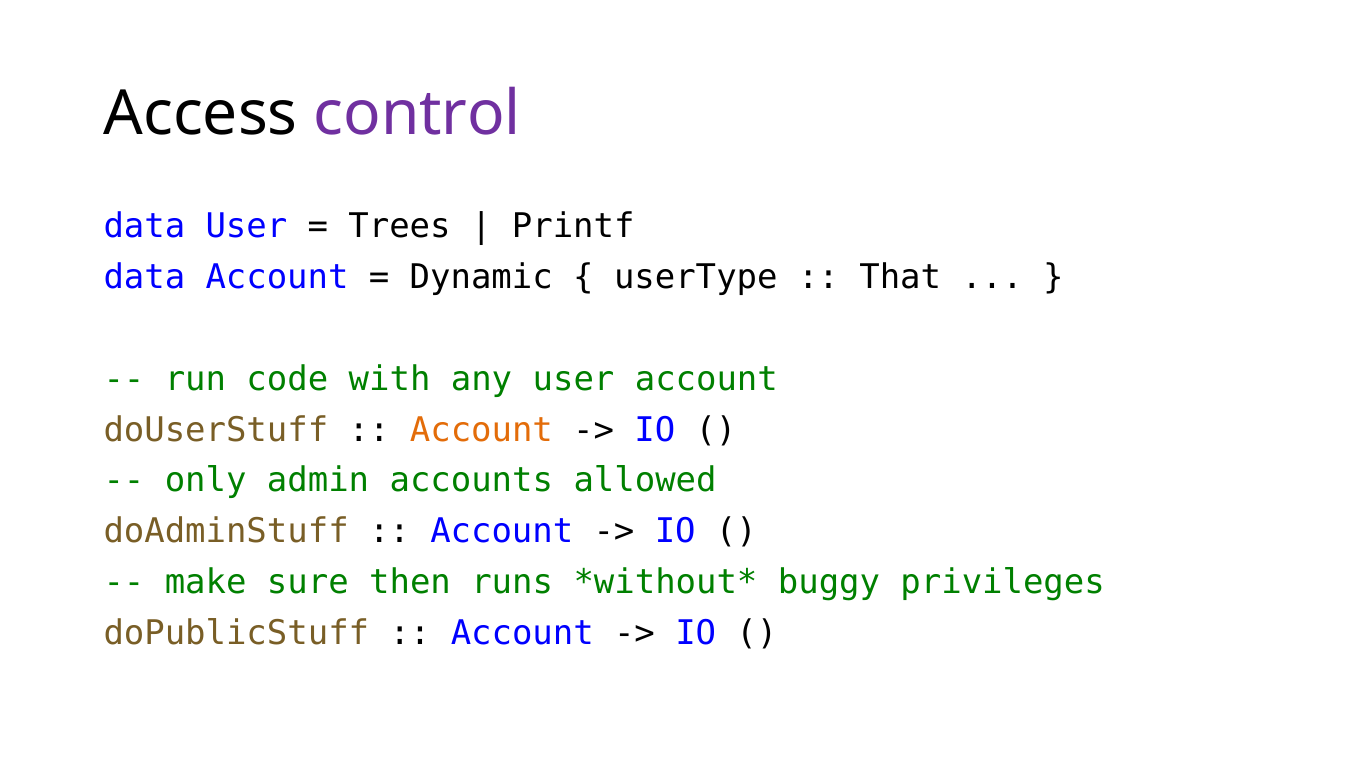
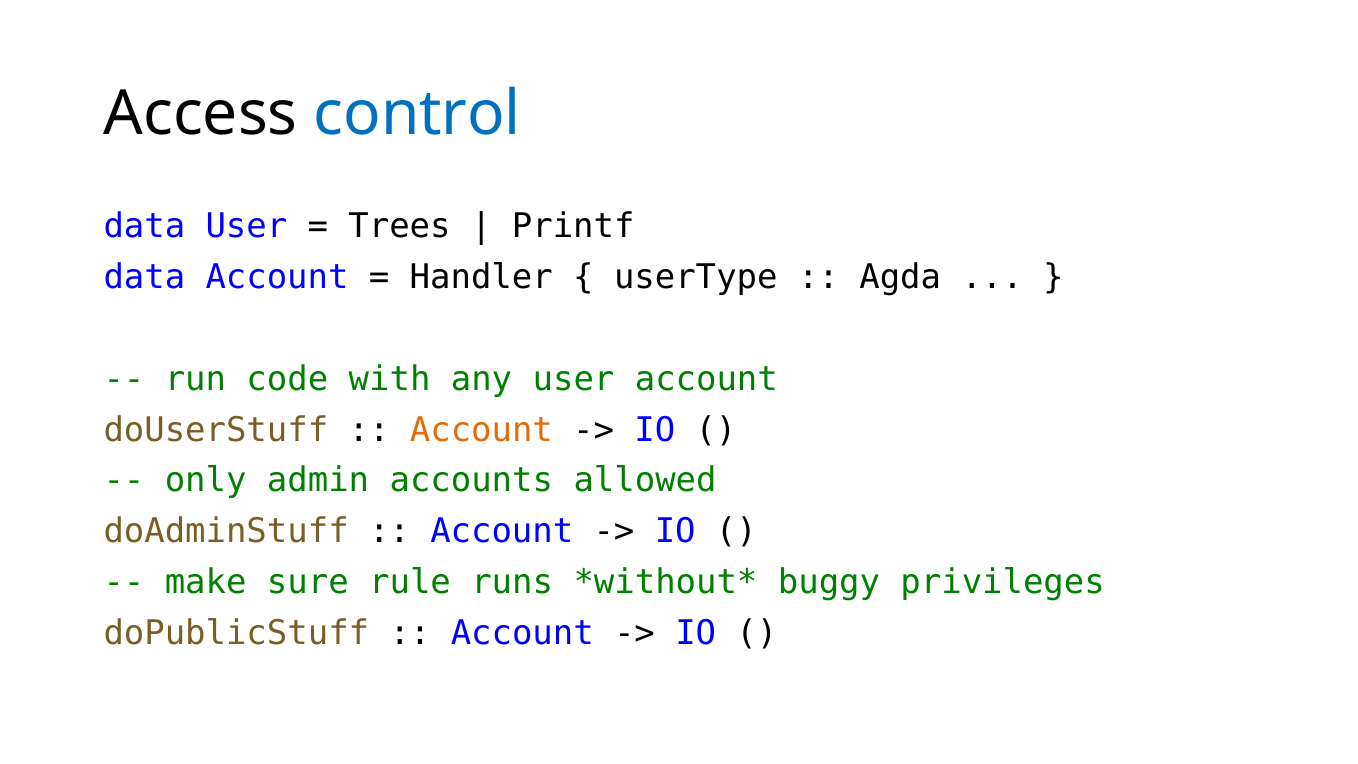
control colour: purple -> blue
Dynamic: Dynamic -> Handler
That: That -> Agda
then: then -> rule
